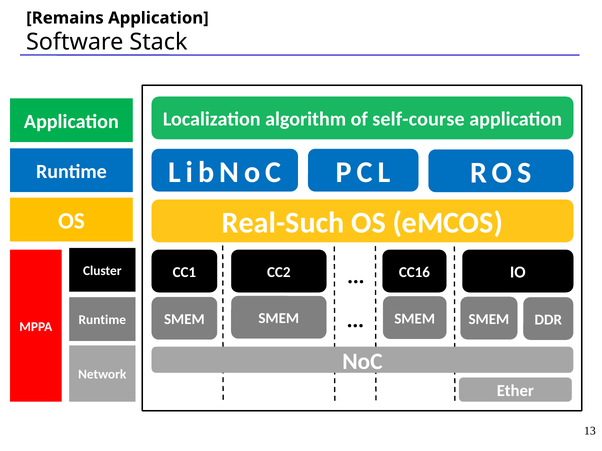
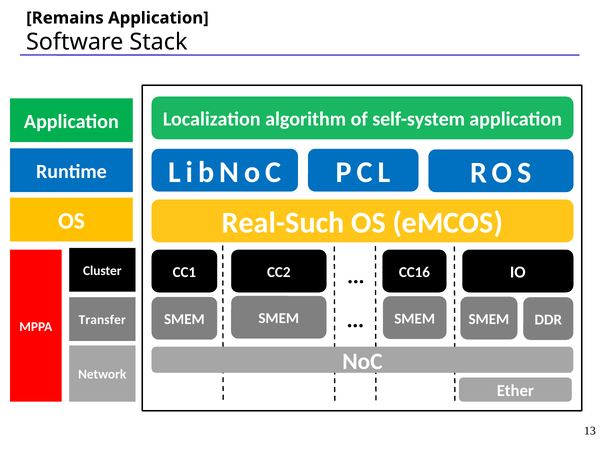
self-course: self-course -> self-system
Runtime at (102, 320): Runtime -> Transfer
